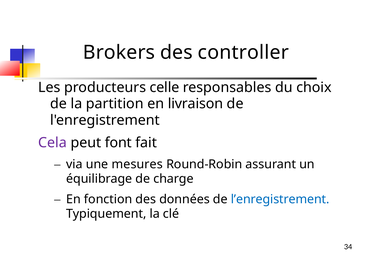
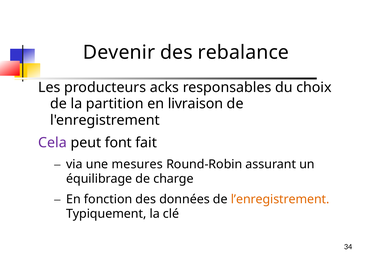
Brokers: Brokers -> Devenir
controller: controller -> rebalance
celle: celle -> acks
l’enregistrement colour: blue -> orange
